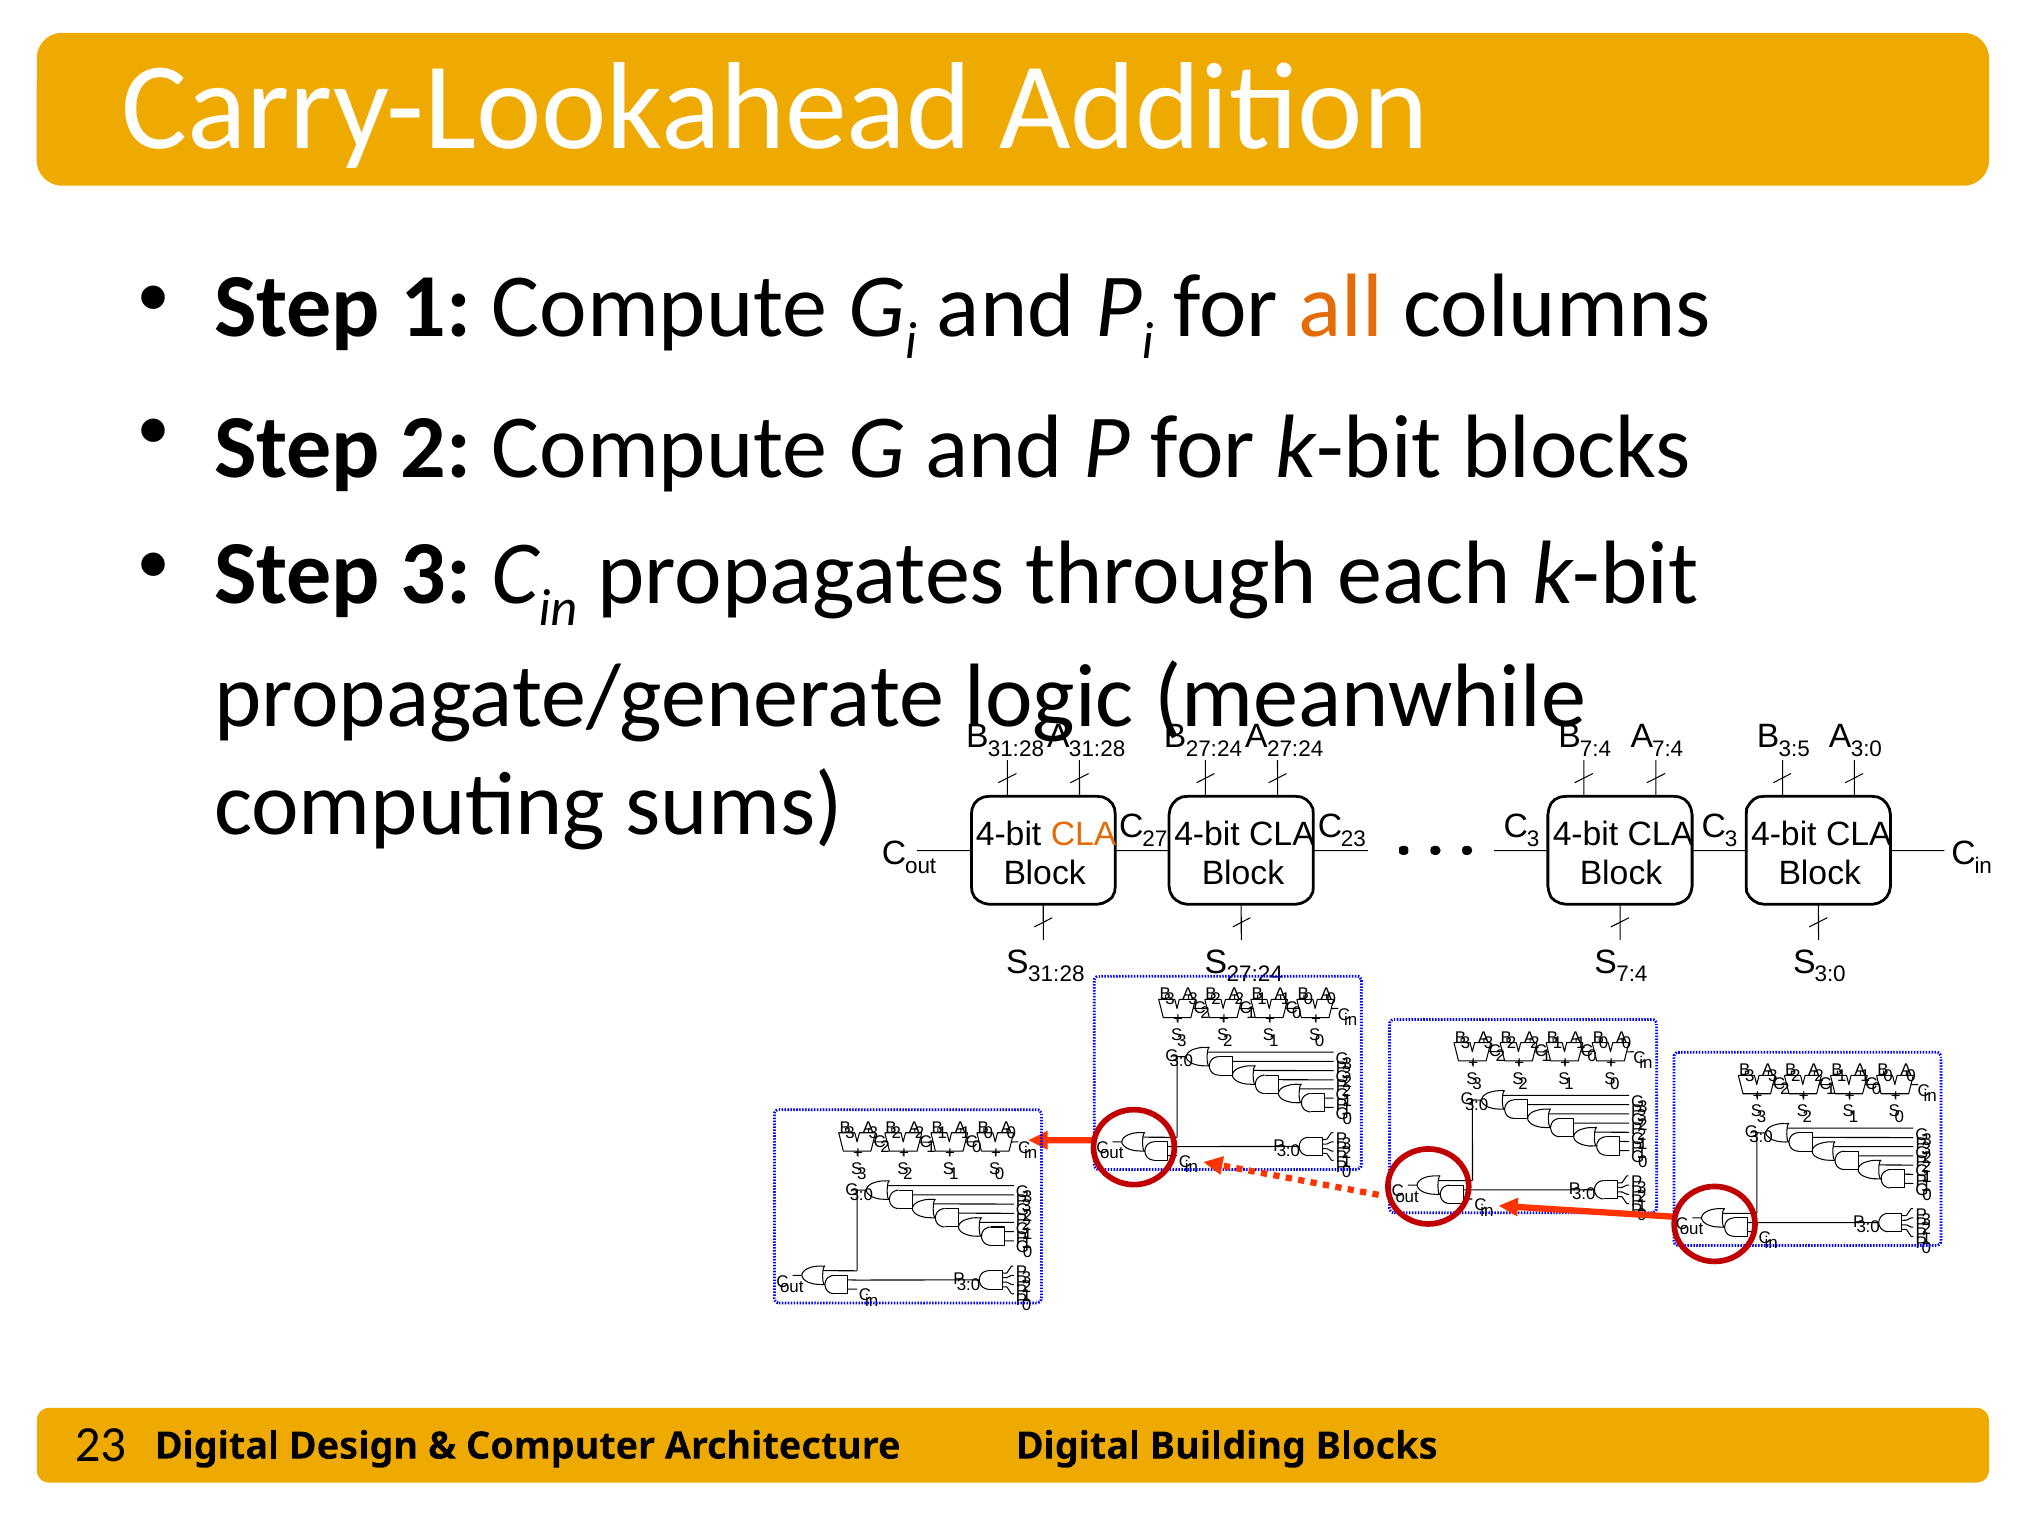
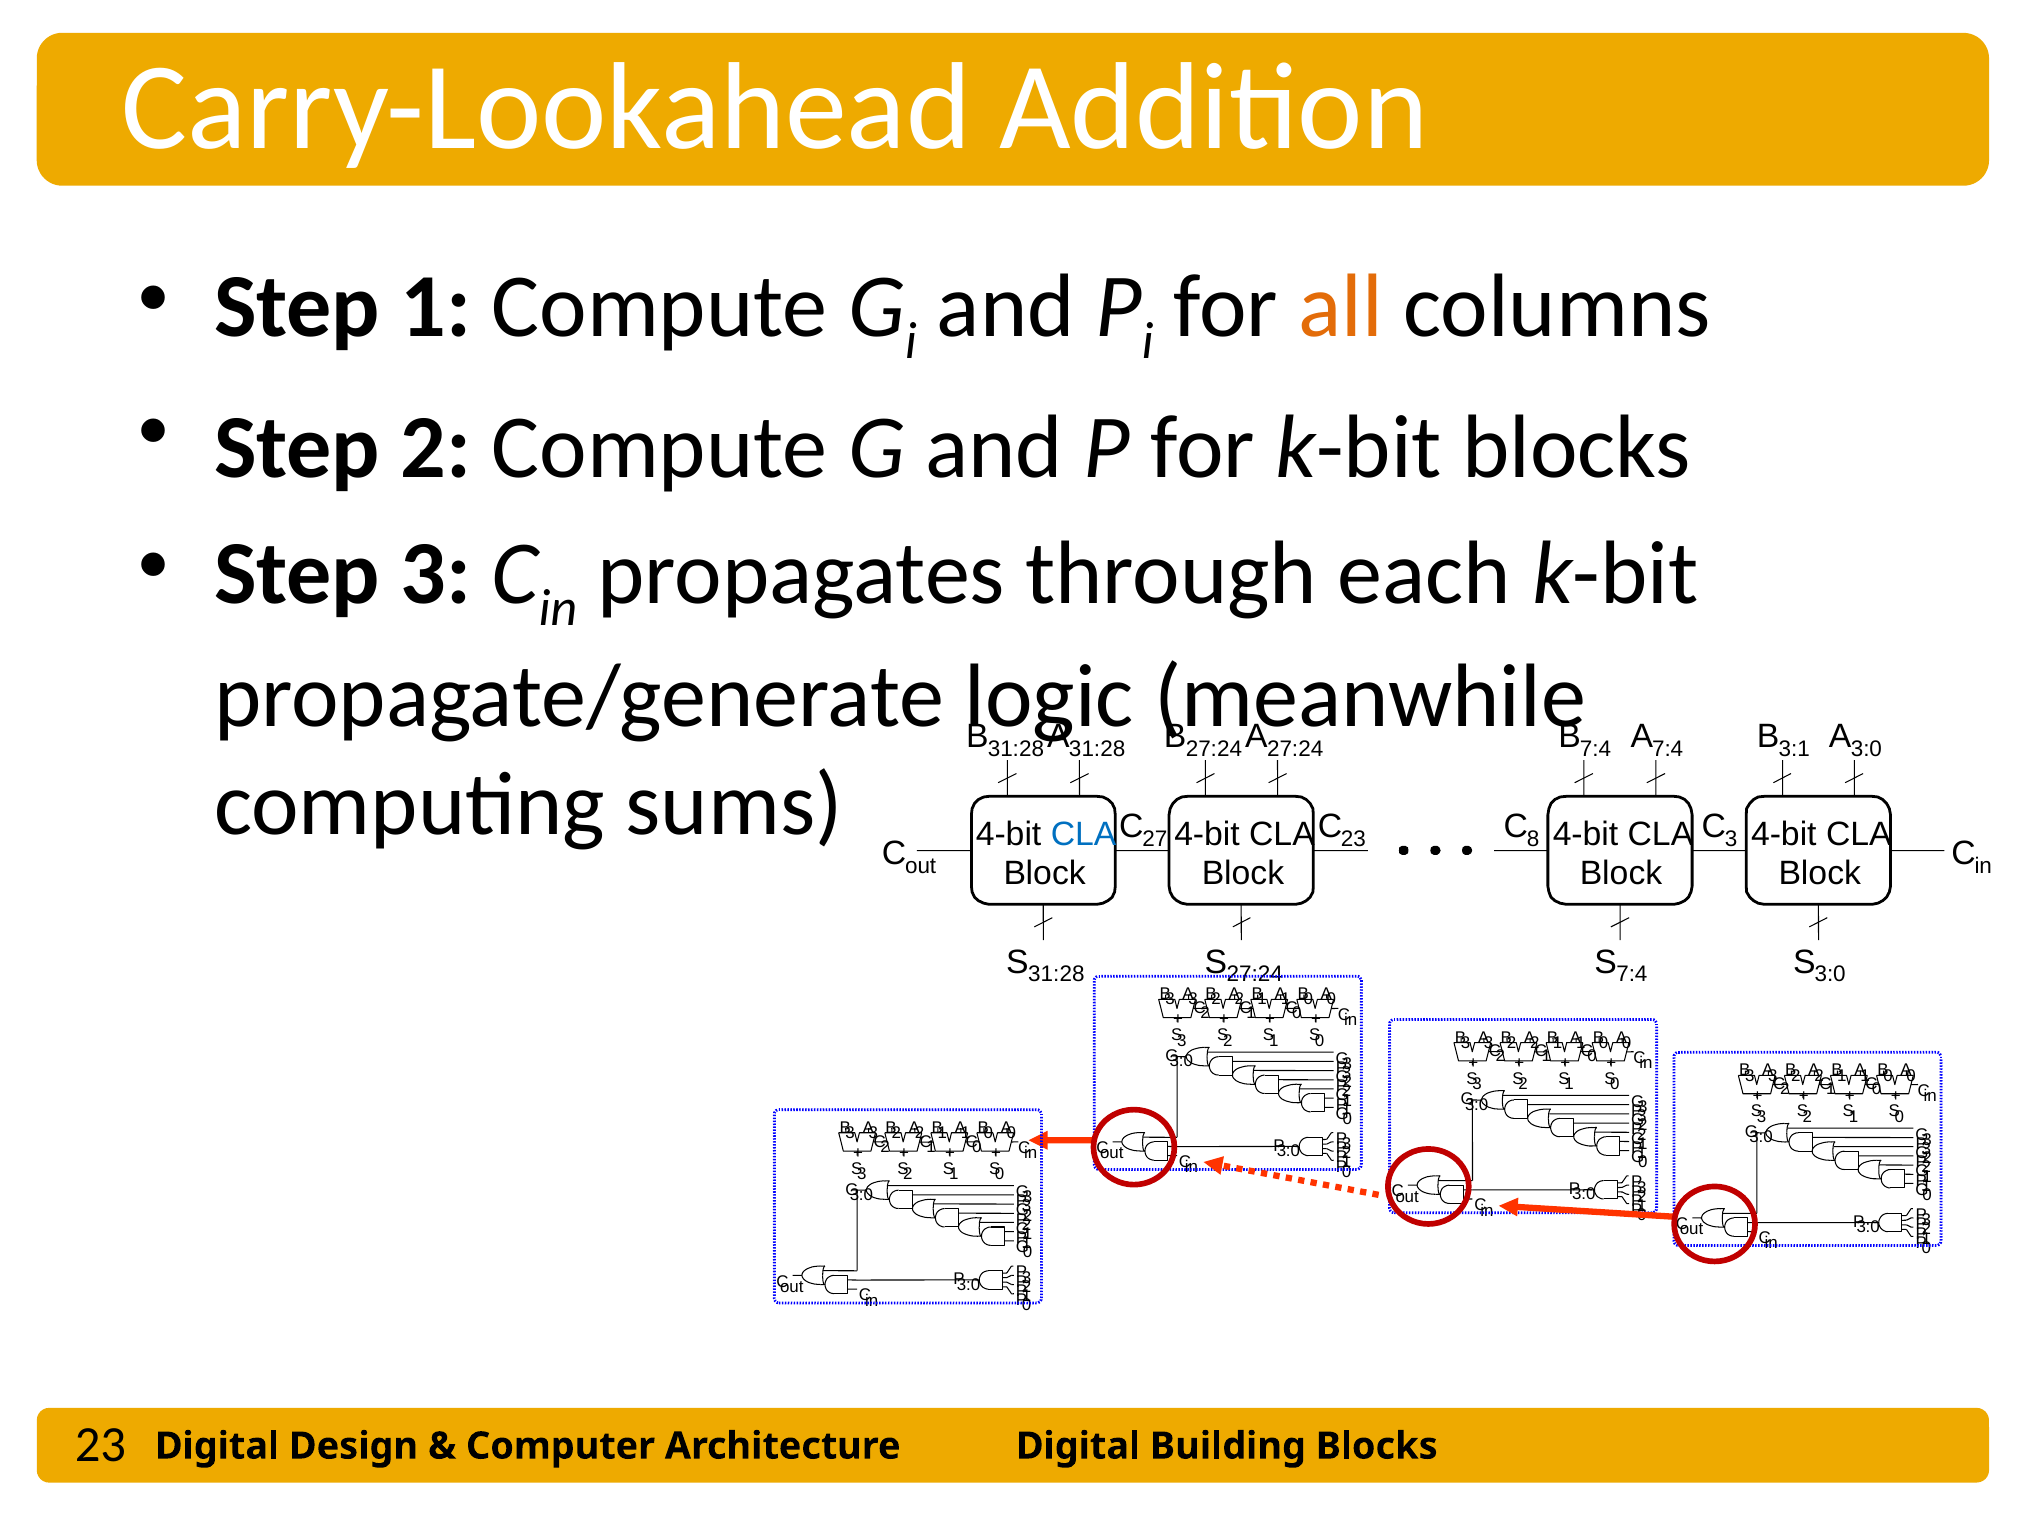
3:5: 3:5 -> 3:1
3 at (1533, 839): 3 -> 8
CLA at (1084, 835) colour: orange -> blue
